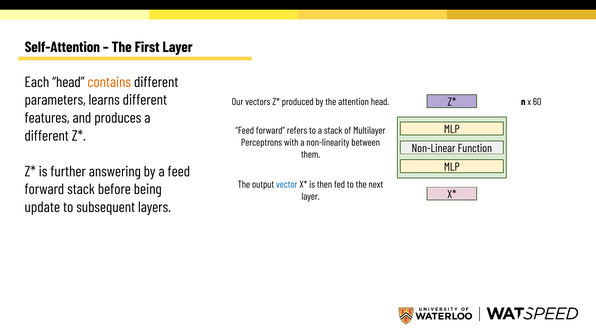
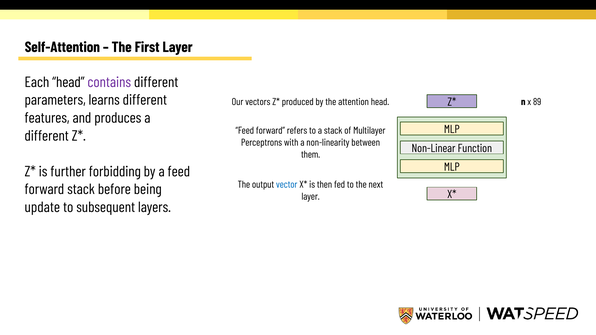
contains colour: orange -> purple
60: 60 -> 89
answering: answering -> forbidding
